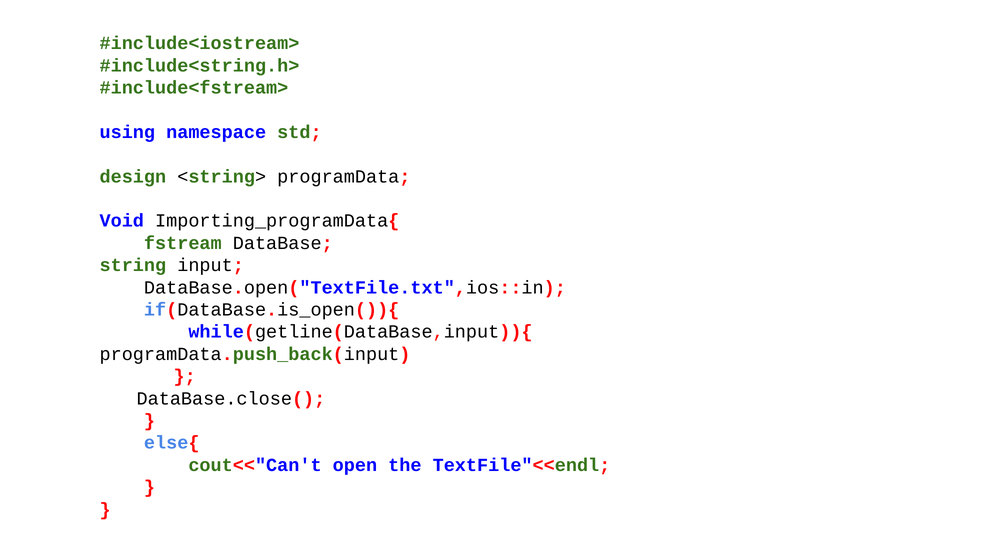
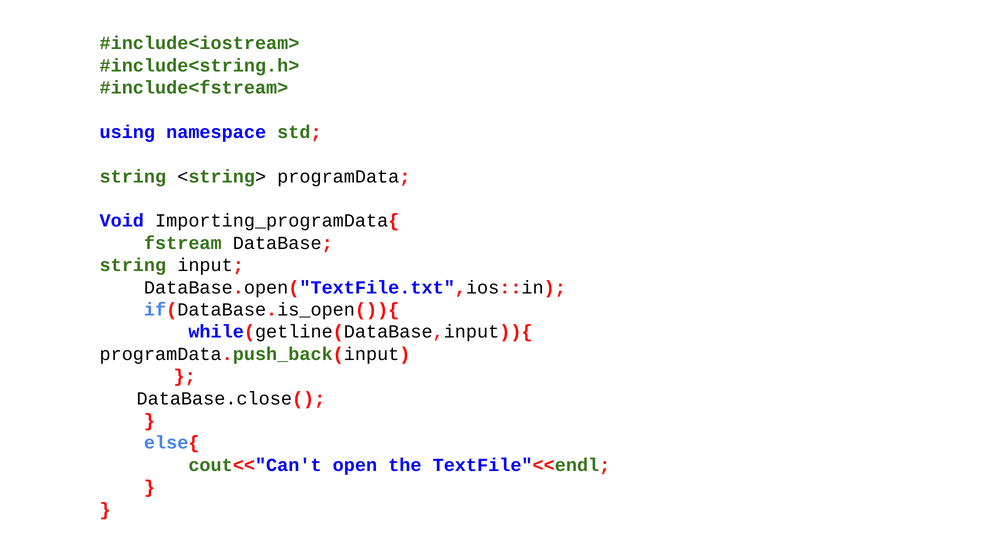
design at (133, 177): design -> string
